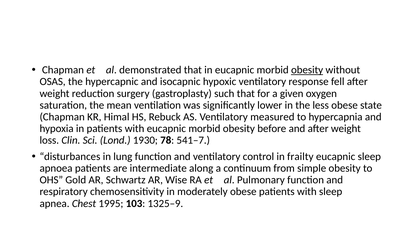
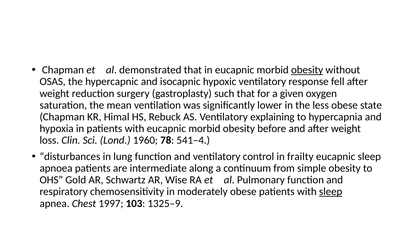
measured: measured -> explaining
1930: 1930 -> 1960
541–7: 541–7 -> 541–4
sleep at (331, 191) underline: none -> present
1995: 1995 -> 1997
